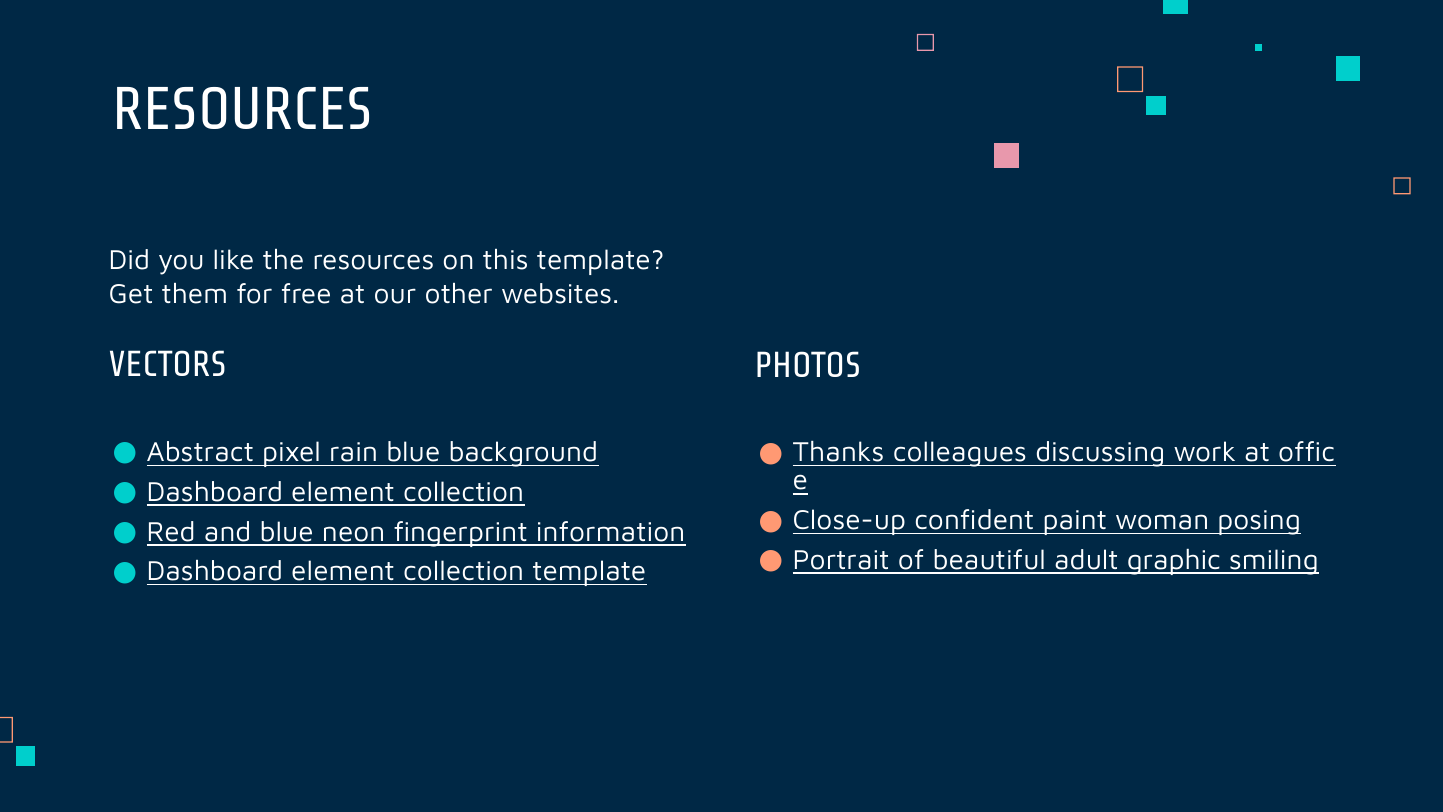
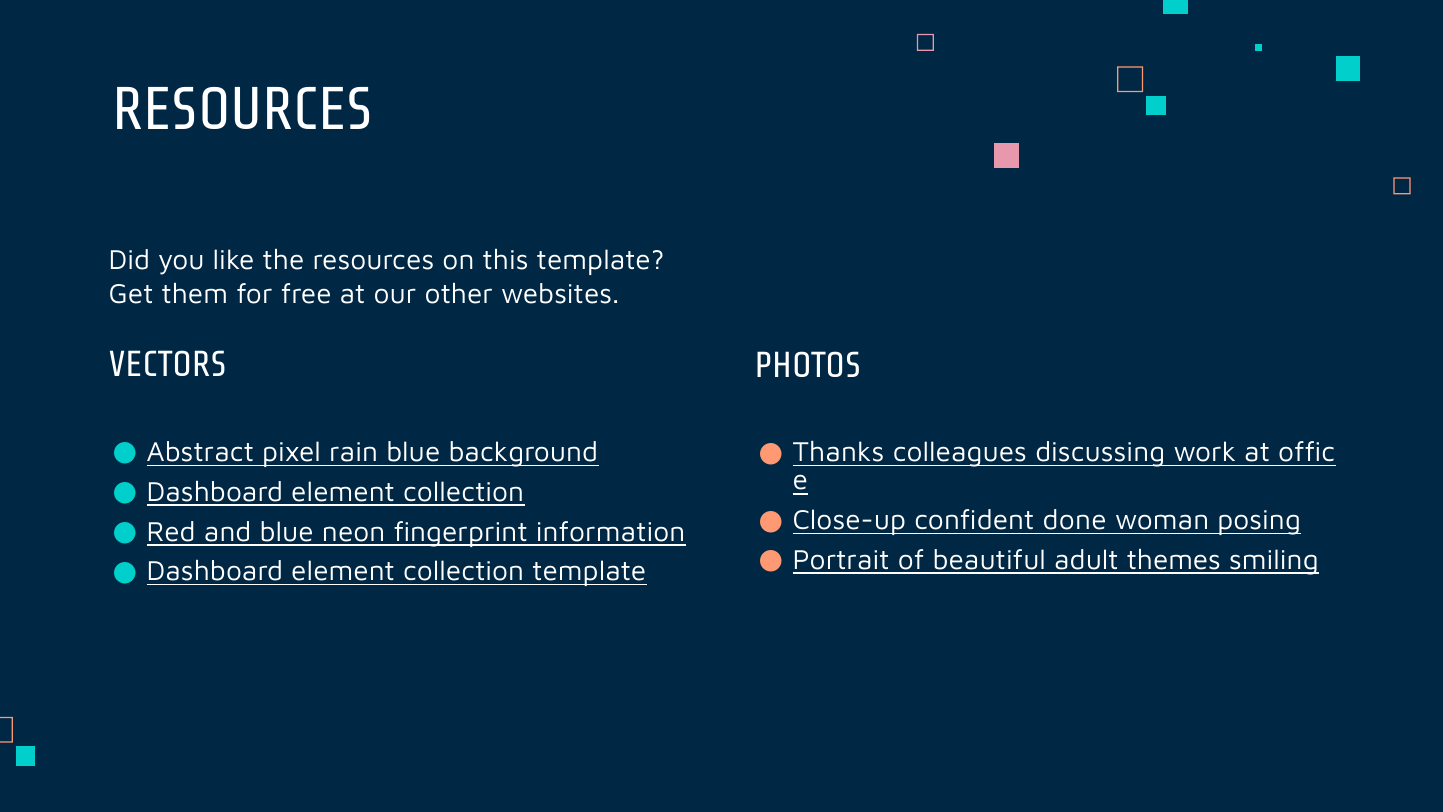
paint: paint -> done
graphic: graphic -> themes
